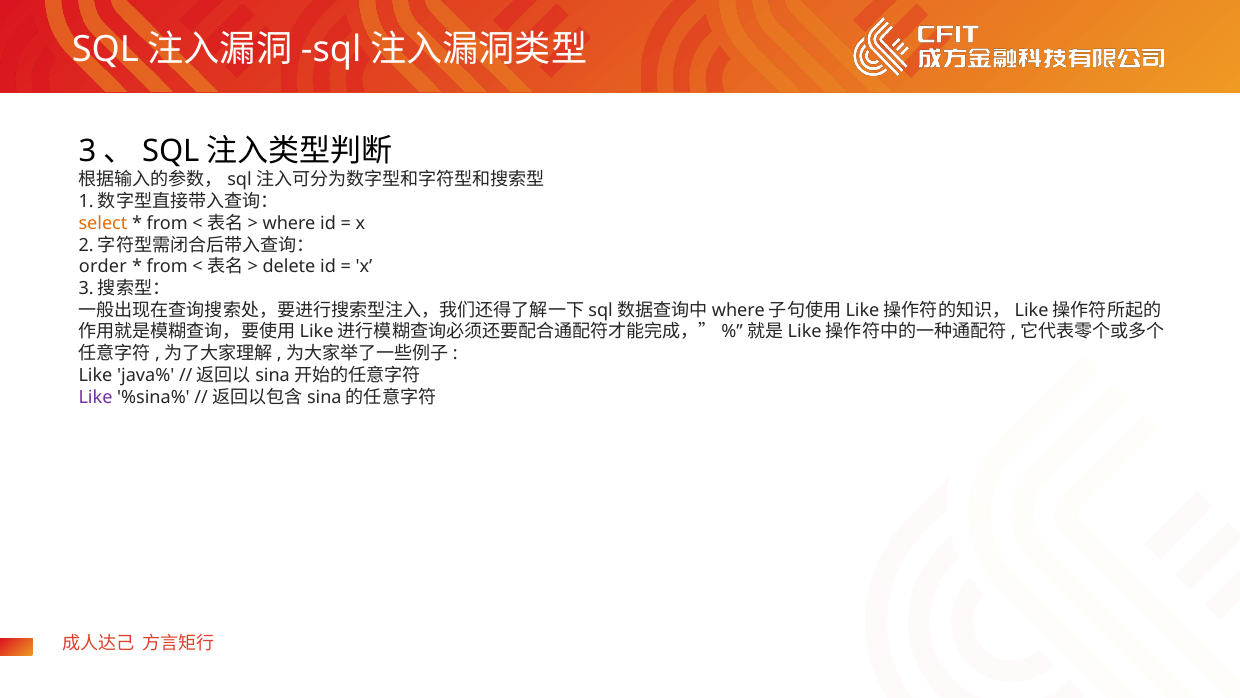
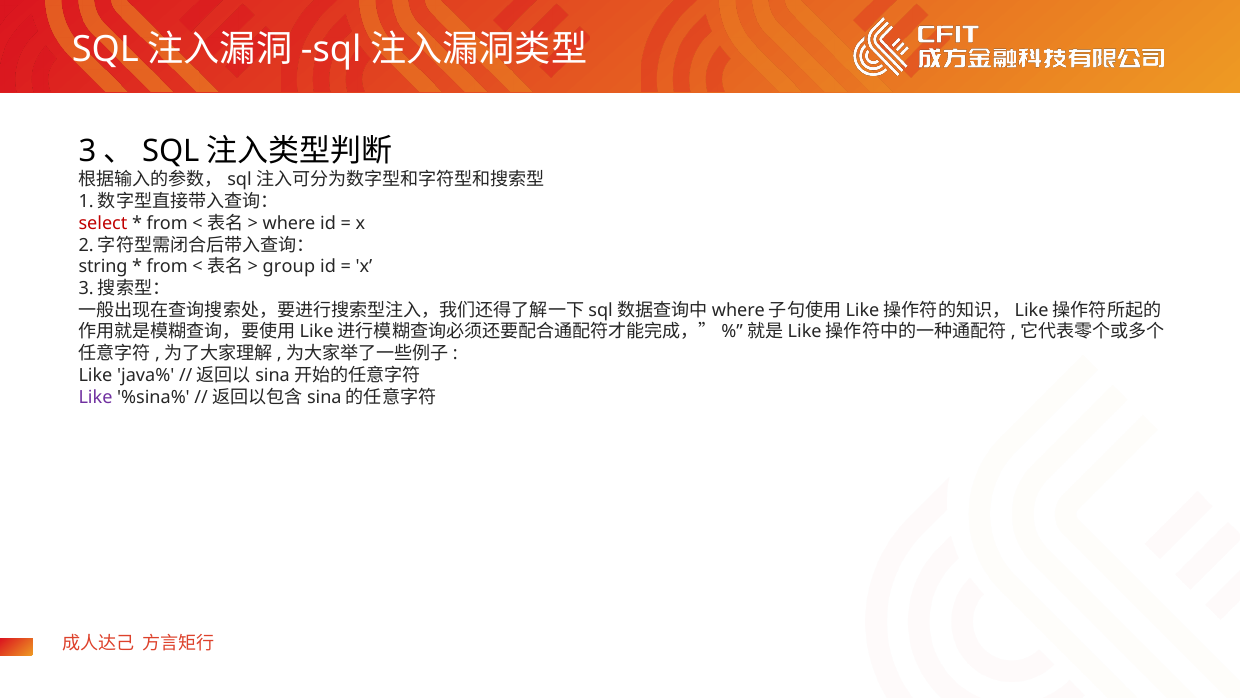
select colour: orange -> red
order: order -> string
delete: delete -> group
